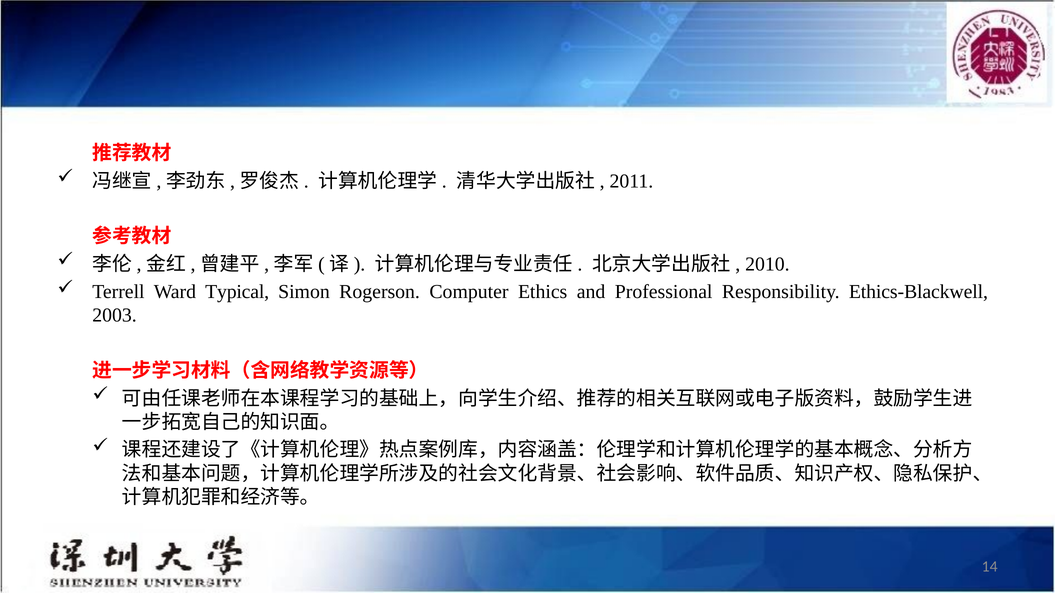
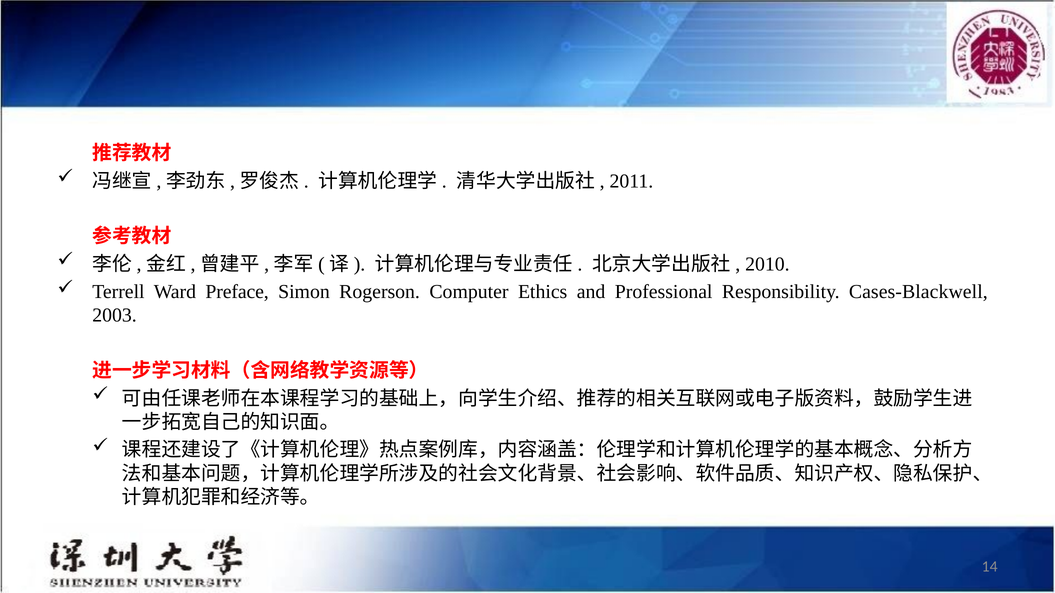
Typical: Typical -> Preface
Ethics-Blackwell: Ethics-Blackwell -> Cases-Blackwell
